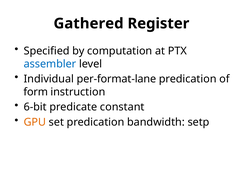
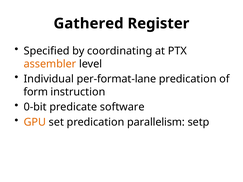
computation: computation -> coordinating
assembler colour: blue -> orange
6-bit: 6-bit -> 0-bit
constant: constant -> software
bandwidth: bandwidth -> parallelism
